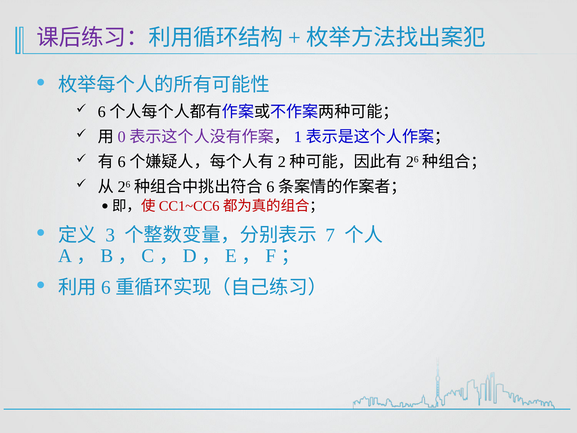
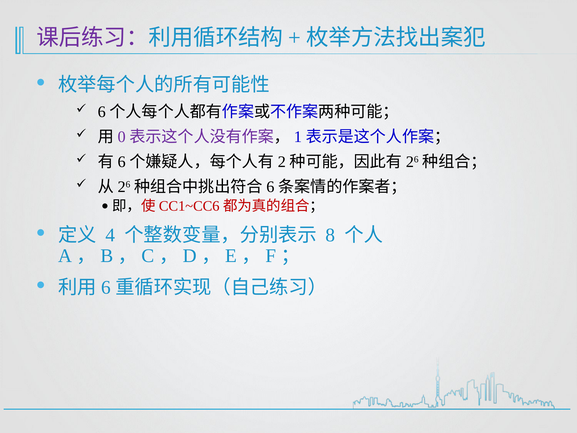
3: 3 -> 4
7: 7 -> 8
